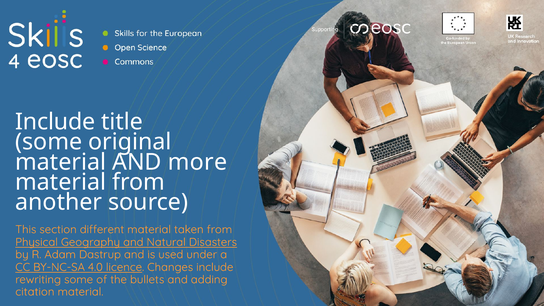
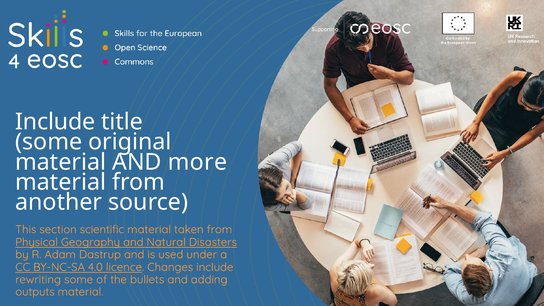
different: different -> scientific
citation: citation -> outputs
